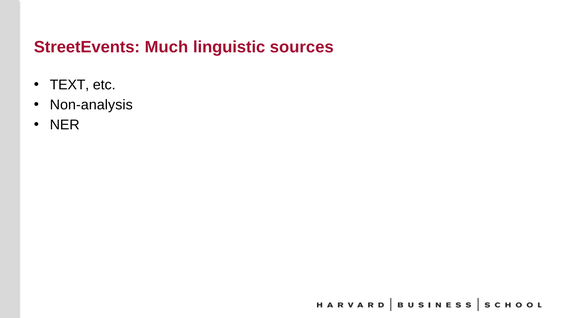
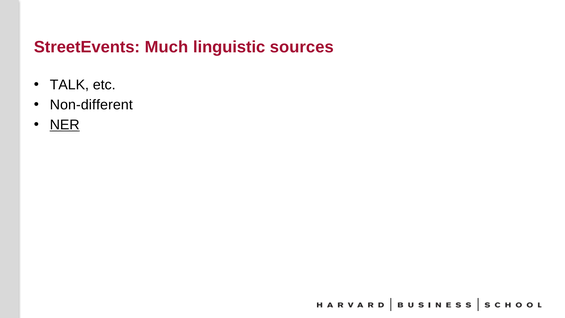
TEXT: TEXT -> TALK
Non-analysis: Non-analysis -> Non-different
NER underline: none -> present
